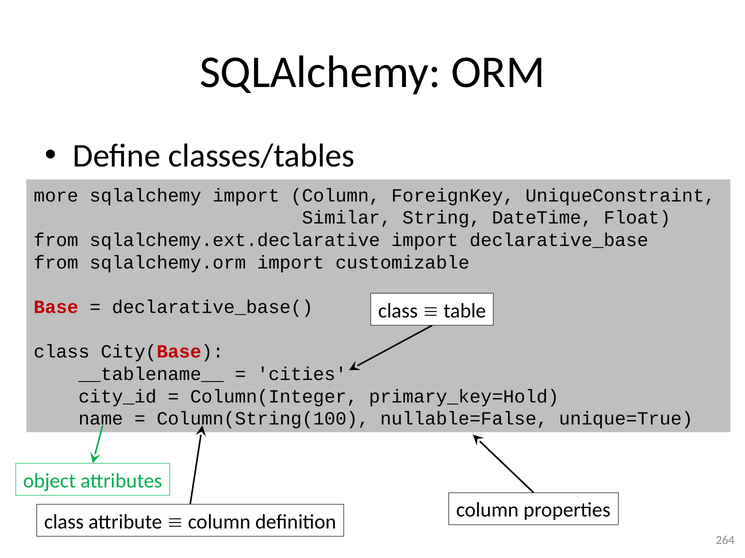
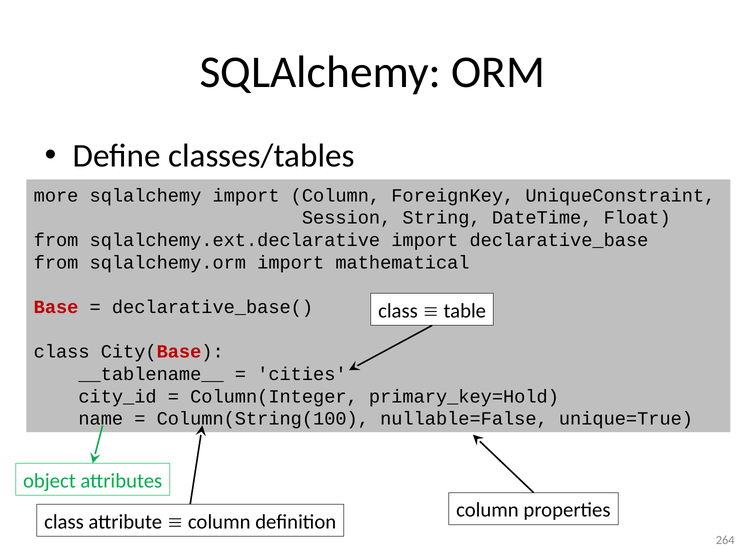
Similar: Similar -> Session
customizable: customizable -> mathematical
